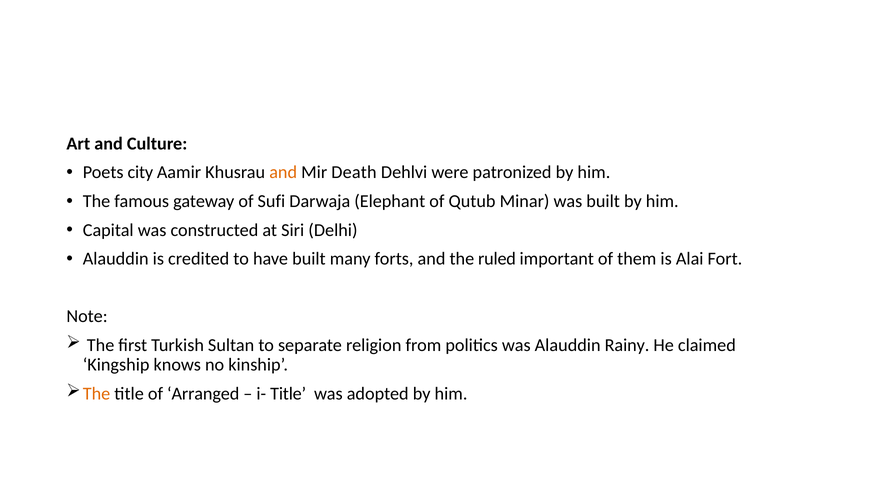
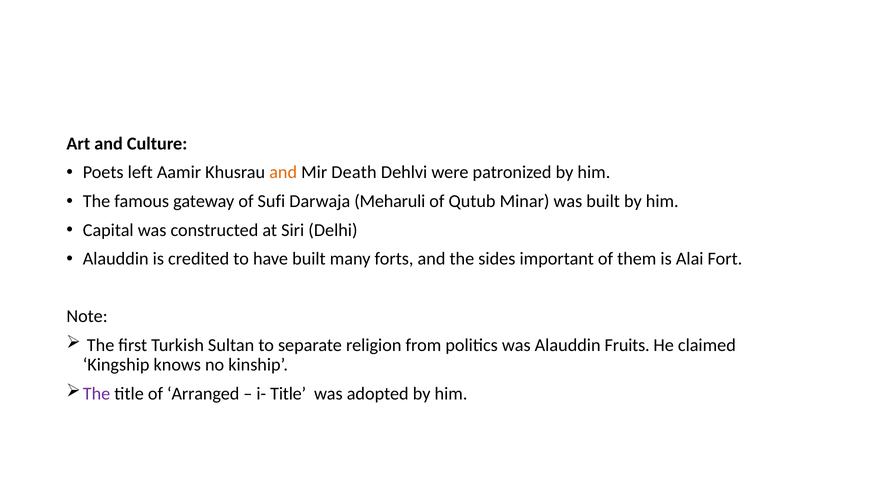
city: city -> left
Elephant: Elephant -> Meharuli
ruled: ruled -> sides
Rainy: Rainy -> Fruits
The at (97, 393) colour: orange -> purple
